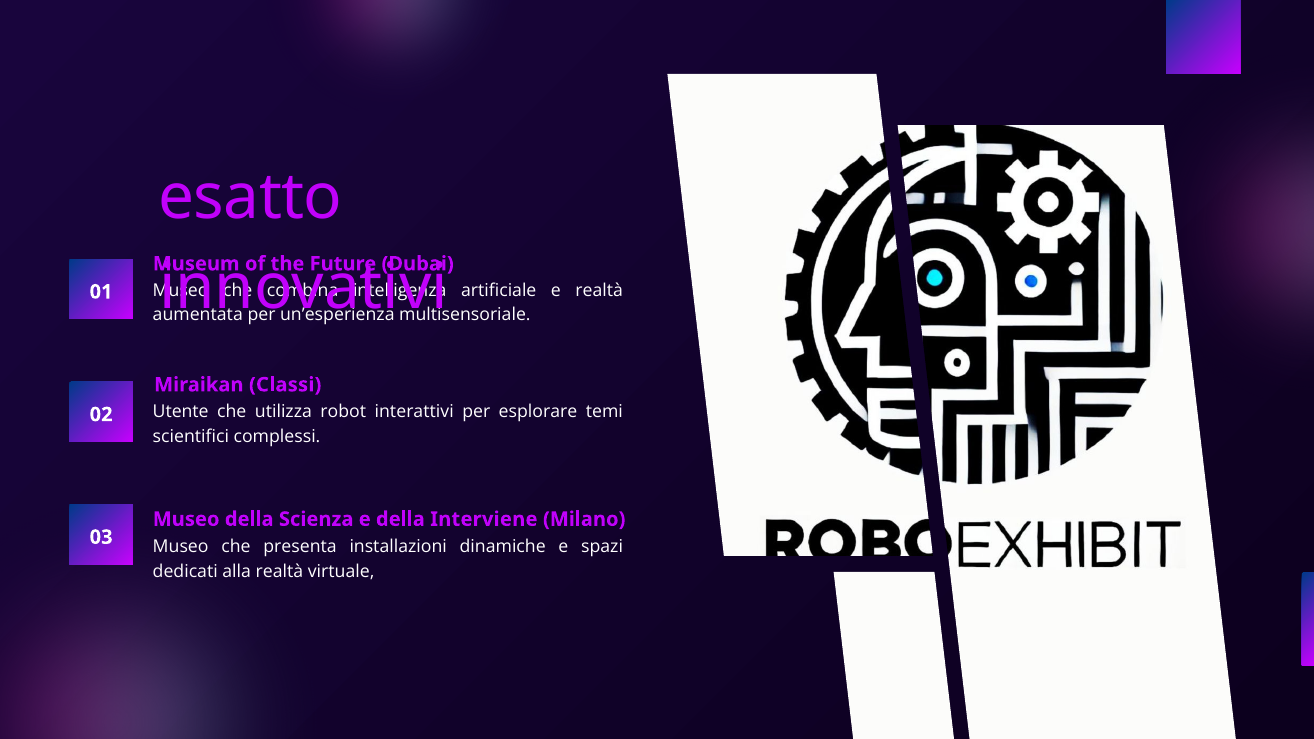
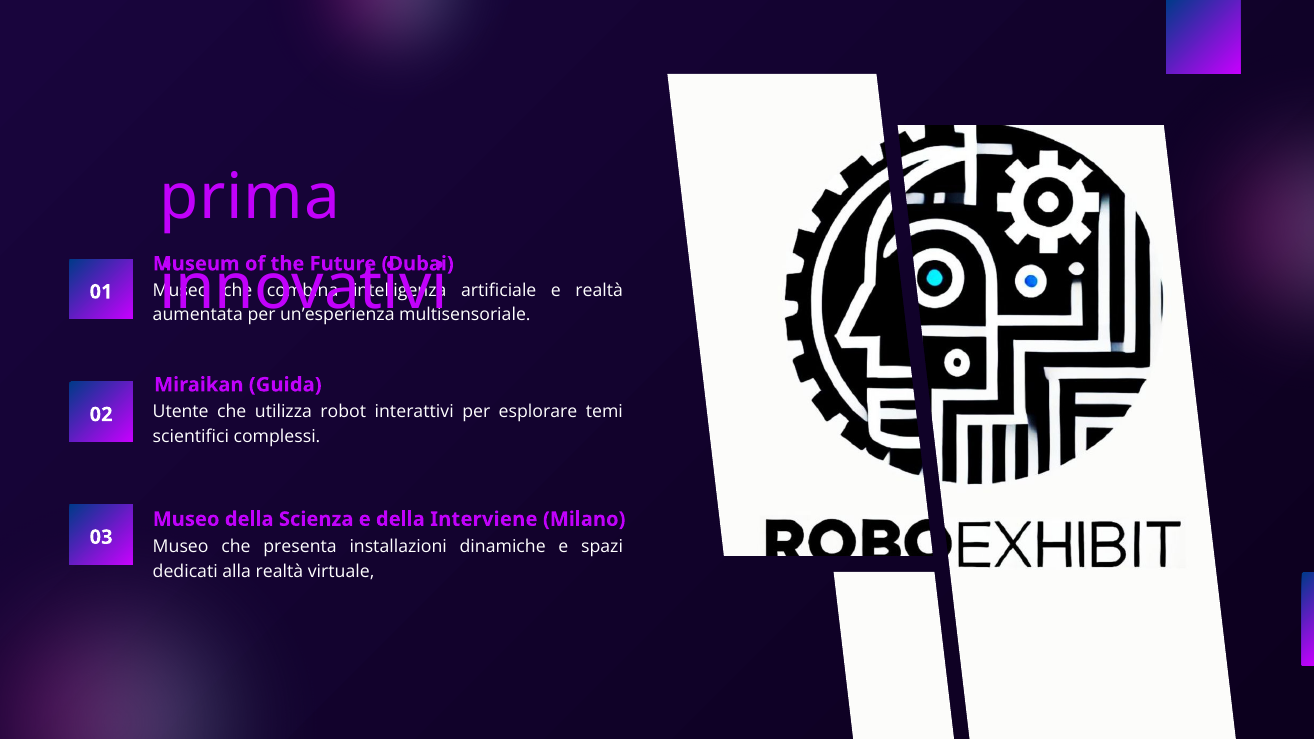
esatto: esatto -> prima
Classi: Classi -> Guida
